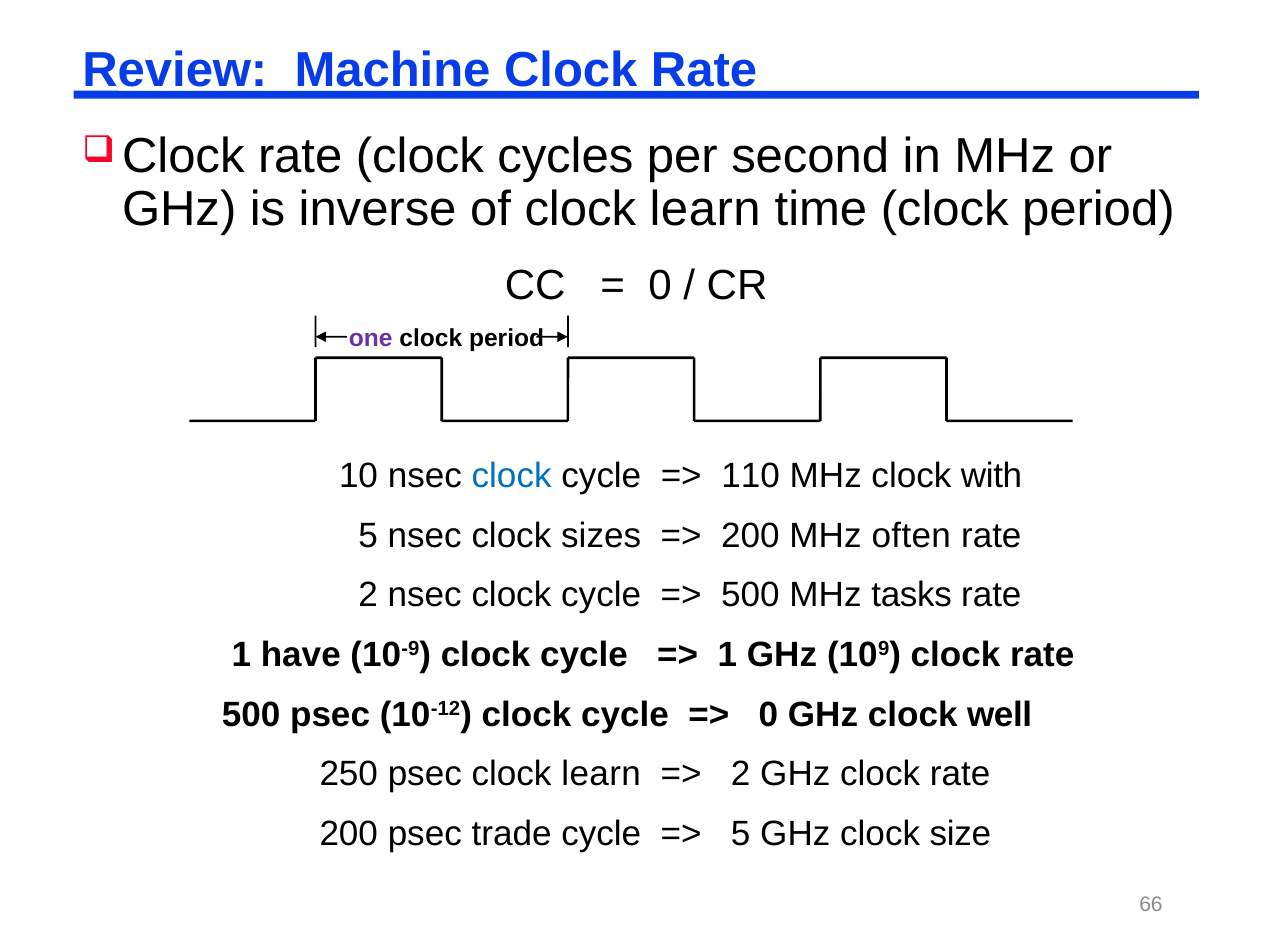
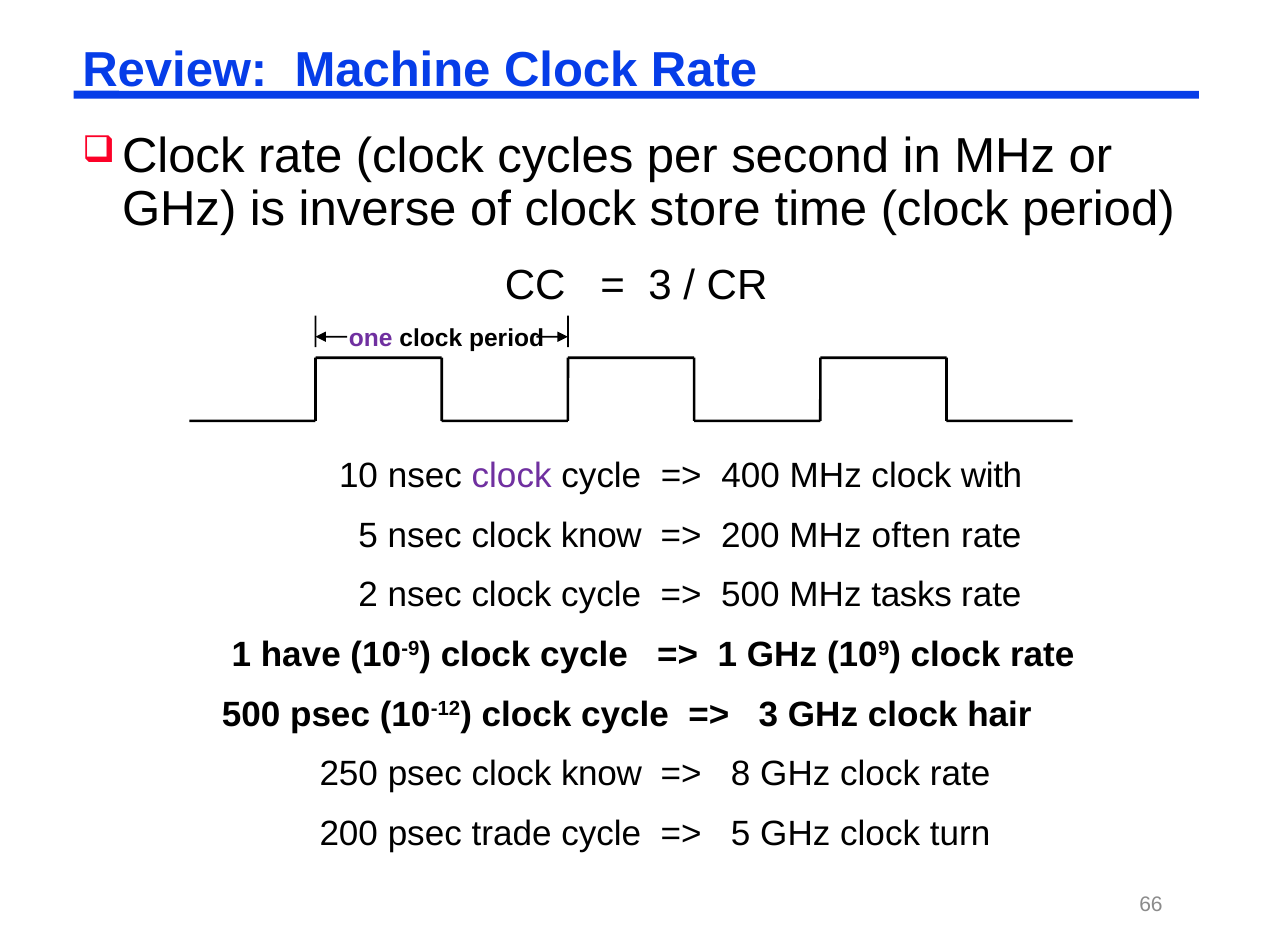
of clock learn: learn -> store
0 at (660, 286): 0 -> 3
clock at (512, 476) colour: blue -> purple
110: 110 -> 400
nsec clock sizes: sizes -> know
0 at (768, 714): 0 -> 3
well: well -> hair
psec clock learn: learn -> know
2 at (741, 774): 2 -> 8
size: size -> turn
